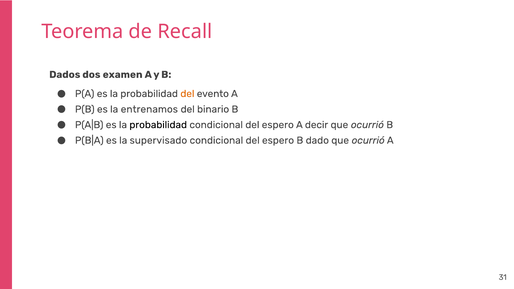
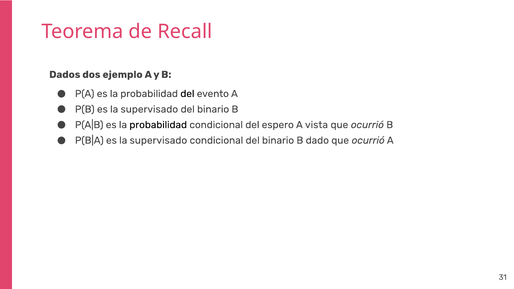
examen: examen -> ejemplo
del at (187, 94) colour: orange -> black
P(B es la entrenamos: entrenamos -> supervisado
decir: decir -> vista
espero at (278, 140): espero -> binario
